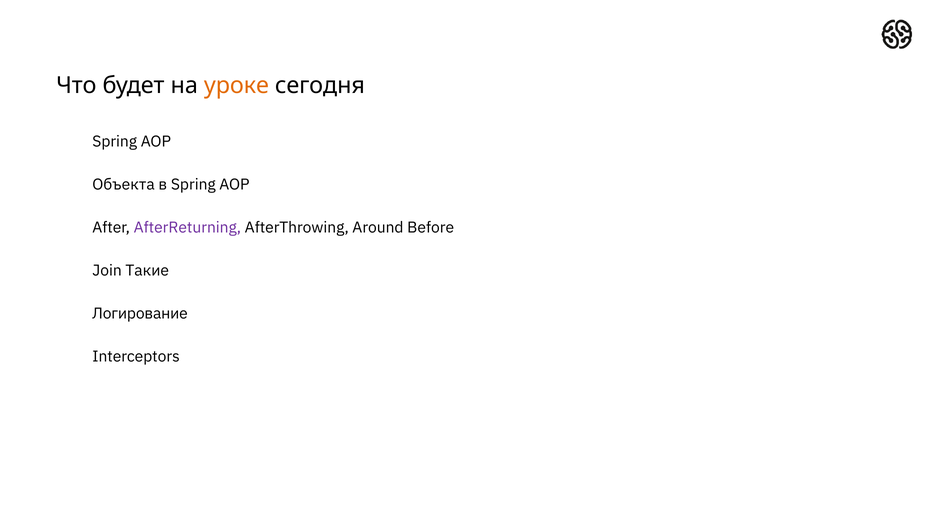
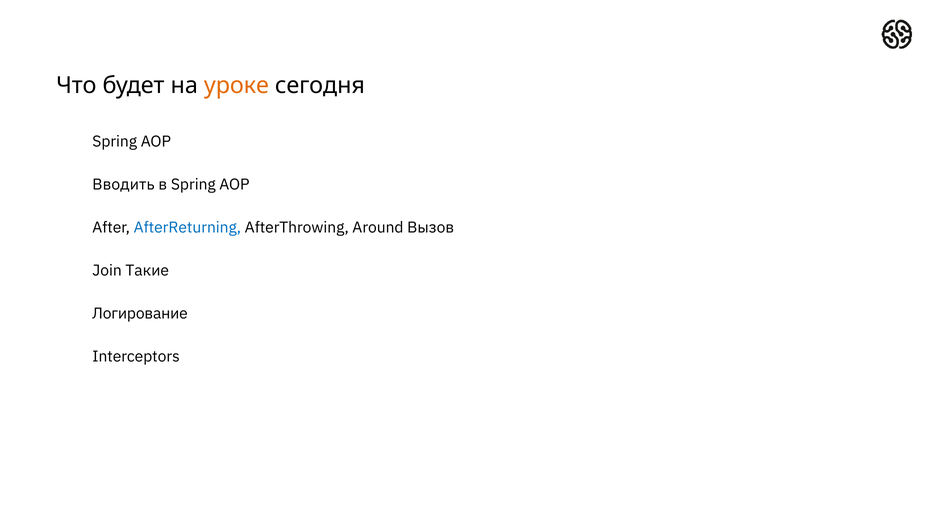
Объекта: Объекта -> Вводить
AfterReturning colour: purple -> blue
Before: Before -> Вызов
